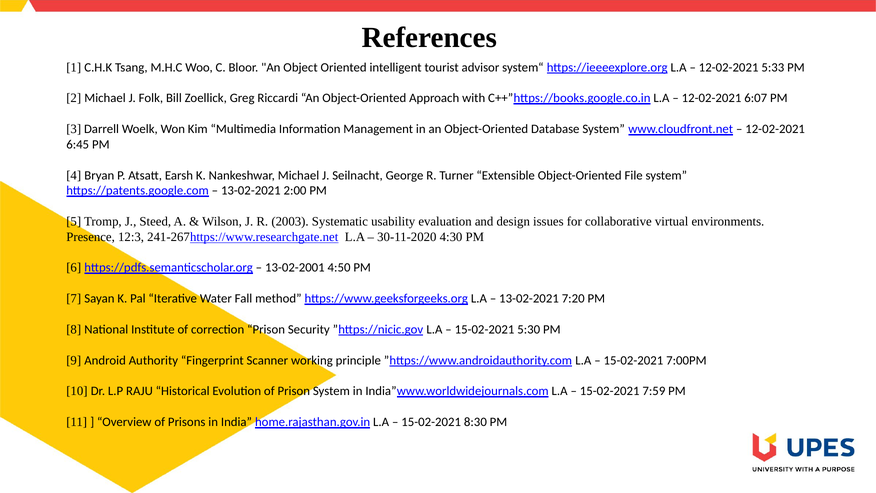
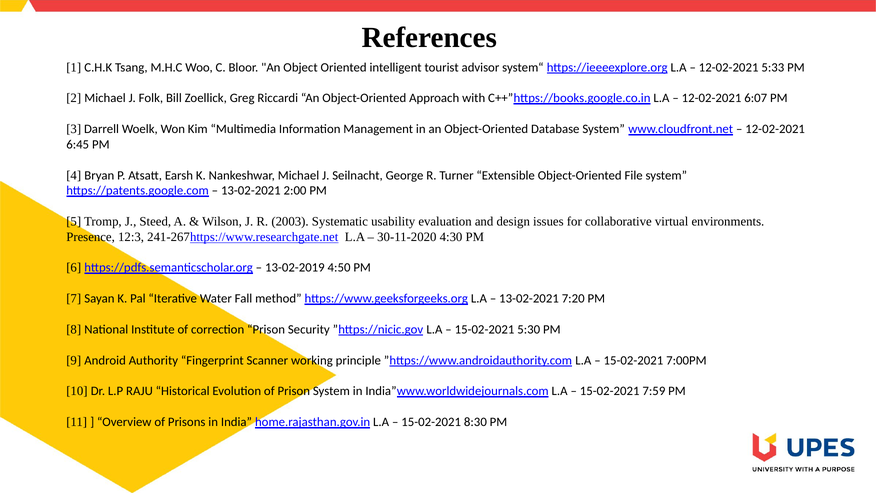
13-02-2001: 13-02-2001 -> 13-02-2019
